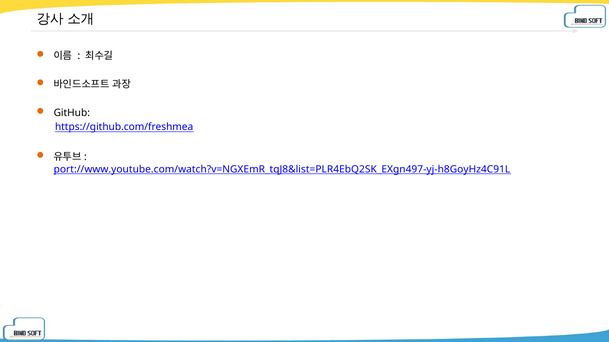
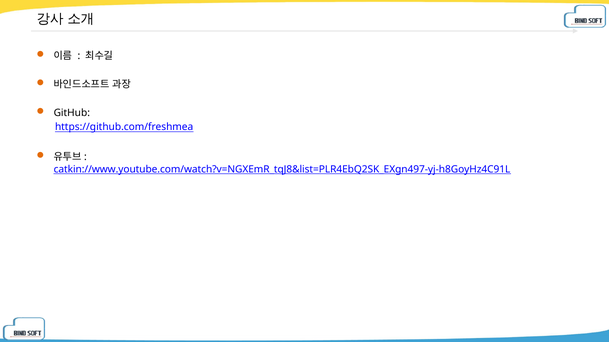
port://www.youtube.com/watch?v=NGXEmR_tqJ8&list=PLR4EbQ2SK_EXgn497-yj-h8GoyHz4C91L: port://www.youtube.com/watch?v=NGXEmR_tqJ8&list=PLR4EbQ2SK_EXgn497-yj-h8GoyHz4C91L -> catkin://www.youtube.com/watch?v=NGXEmR_tqJ8&list=PLR4EbQ2SK_EXgn497-yj-h8GoyHz4C91L
